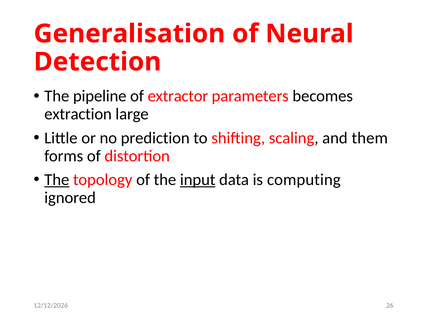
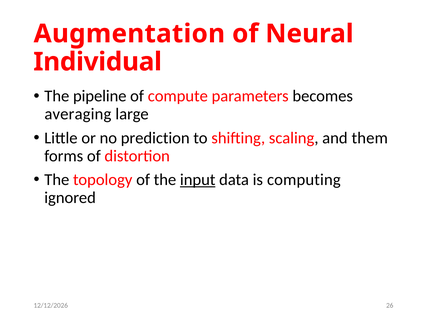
Generalisation: Generalisation -> Augmentation
Detection: Detection -> Individual
extractor: extractor -> compute
extraction: extraction -> averaging
The at (57, 180) underline: present -> none
